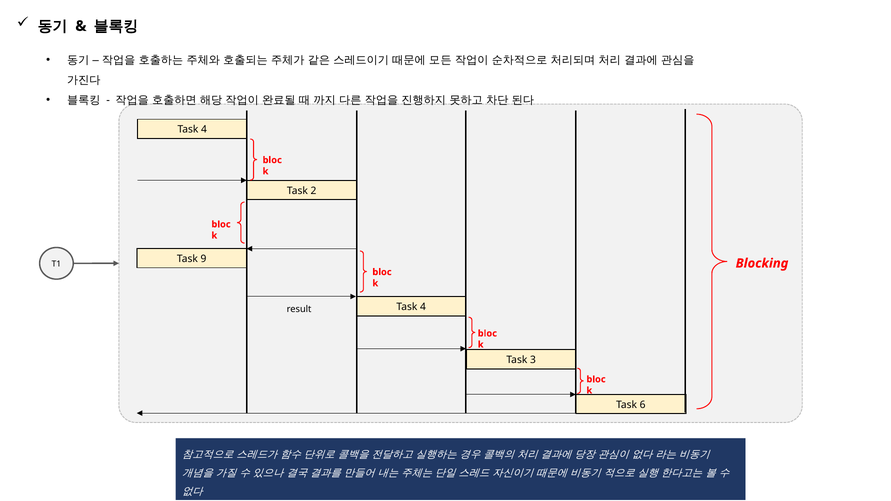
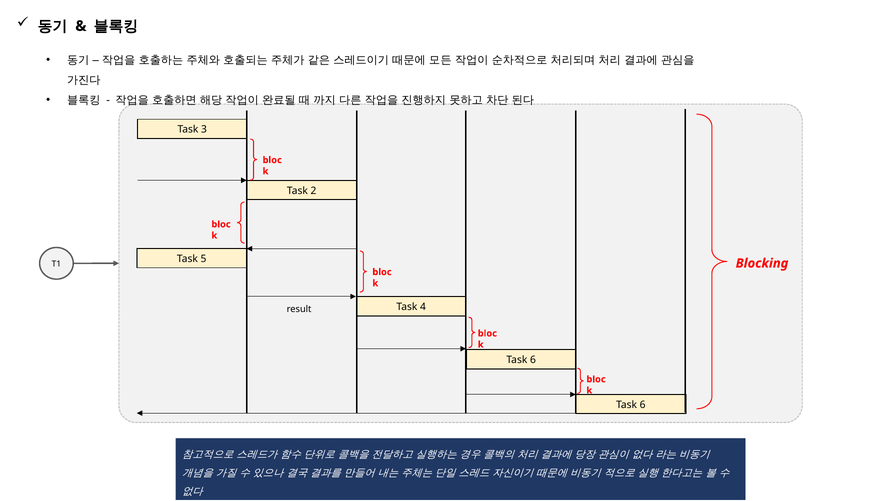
4 at (204, 130): 4 -> 3
9: 9 -> 5
3 at (533, 360): 3 -> 6
